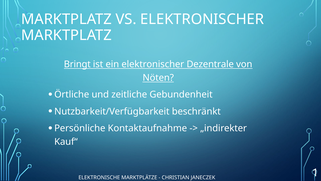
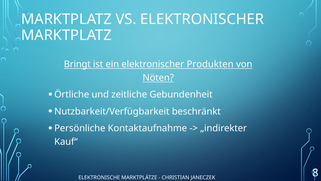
Dezentrale: Dezentrale -> Produkten
1: 1 -> 8
